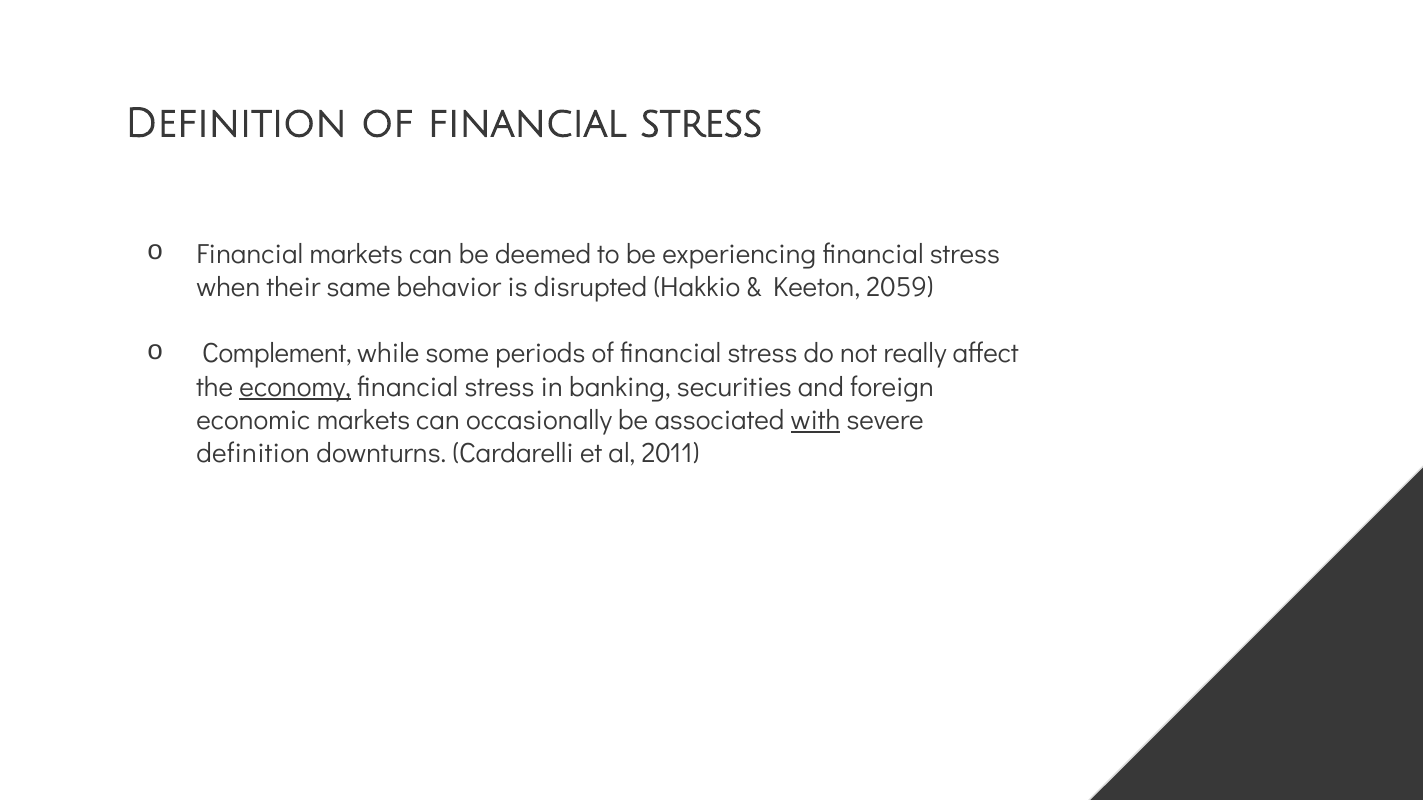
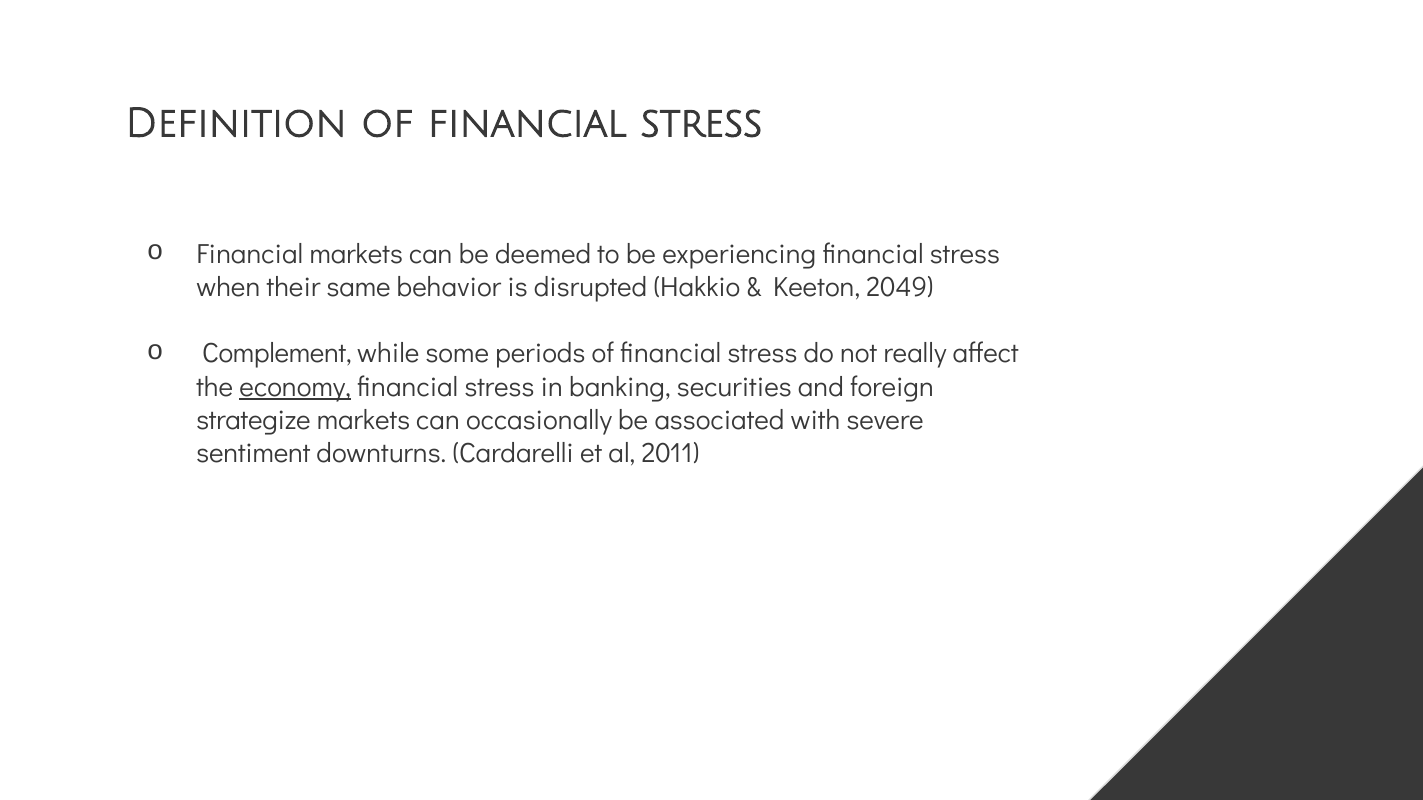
2059: 2059 -> 2049
economic: economic -> strategize
with underline: present -> none
definition at (253, 454): definition -> sentiment
